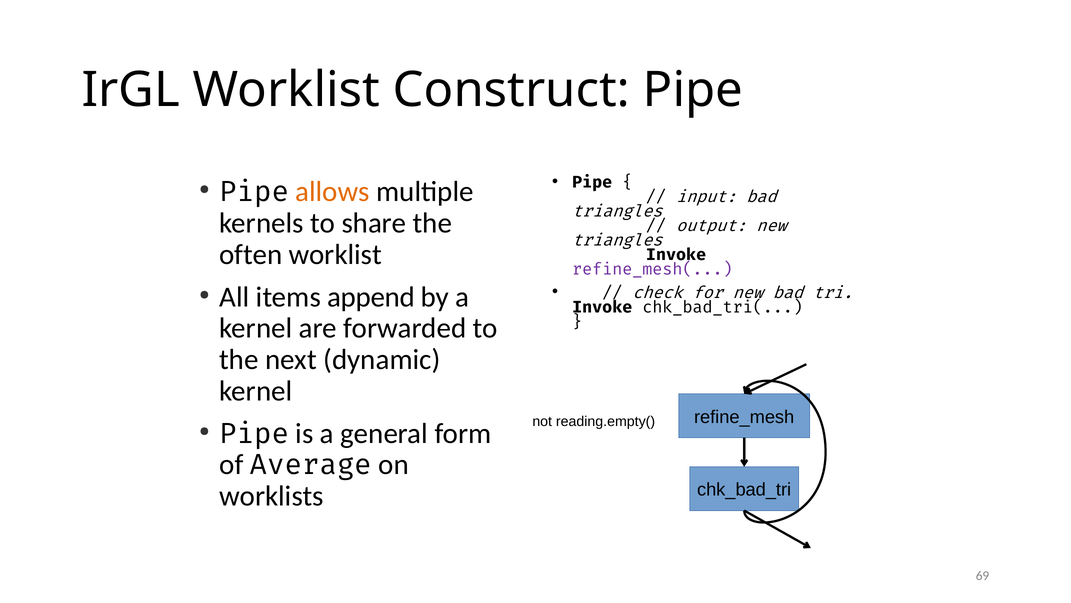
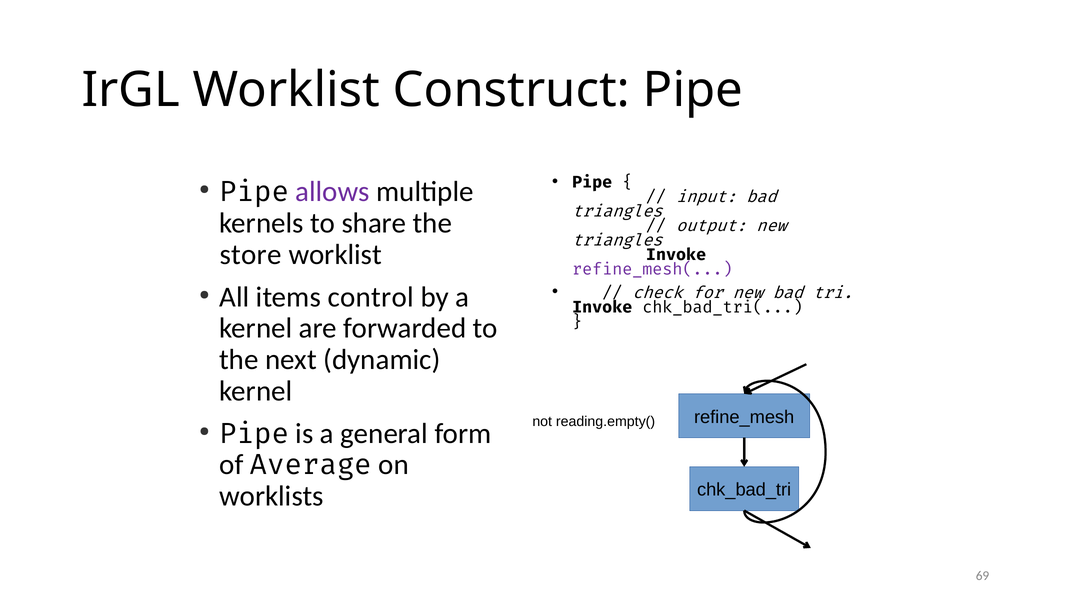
allows colour: orange -> purple
often: often -> store
append: append -> control
